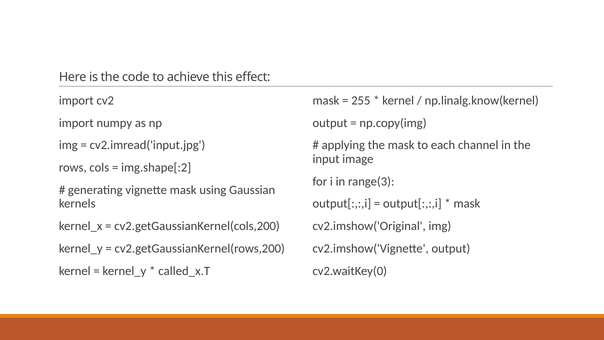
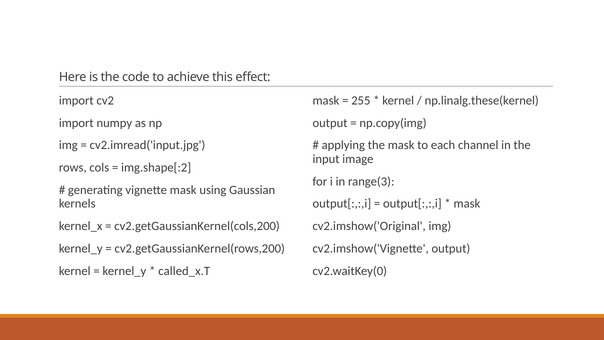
np.linalg.know(kernel: np.linalg.know(kernel -> np.linalg.these(kernel
